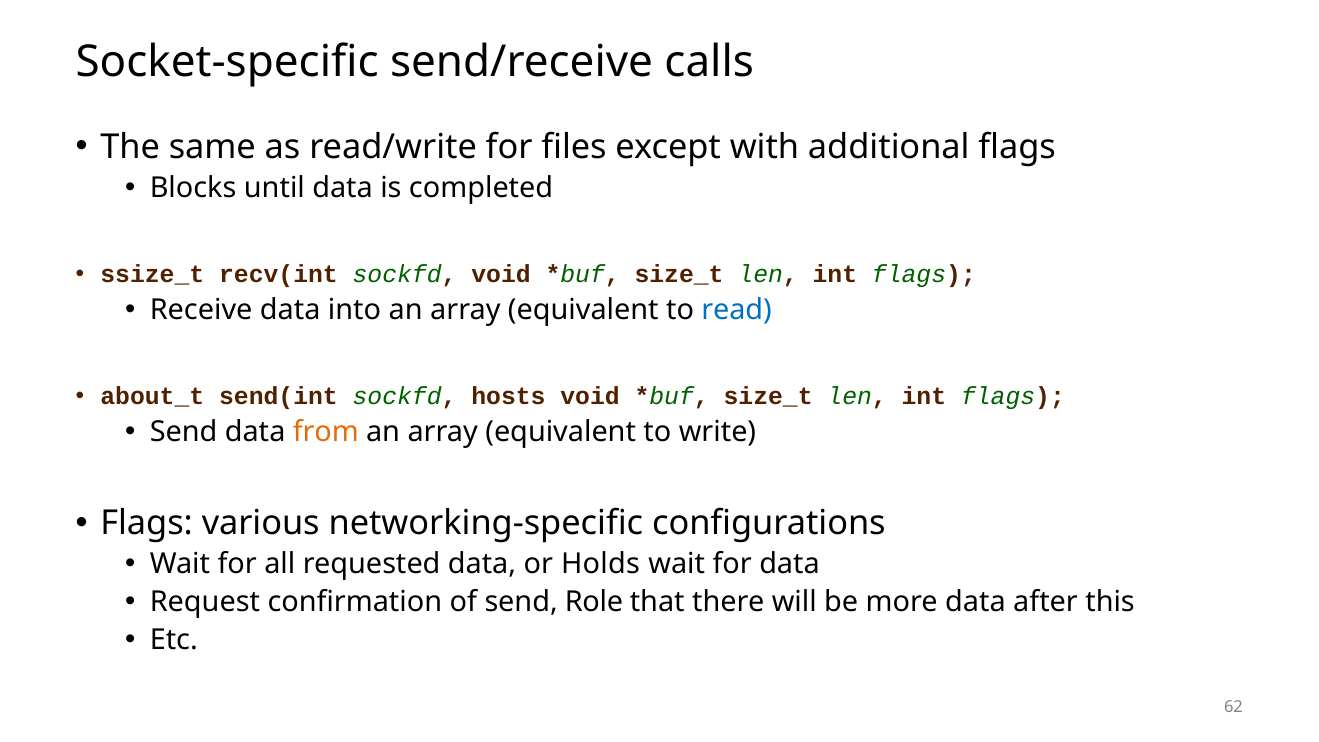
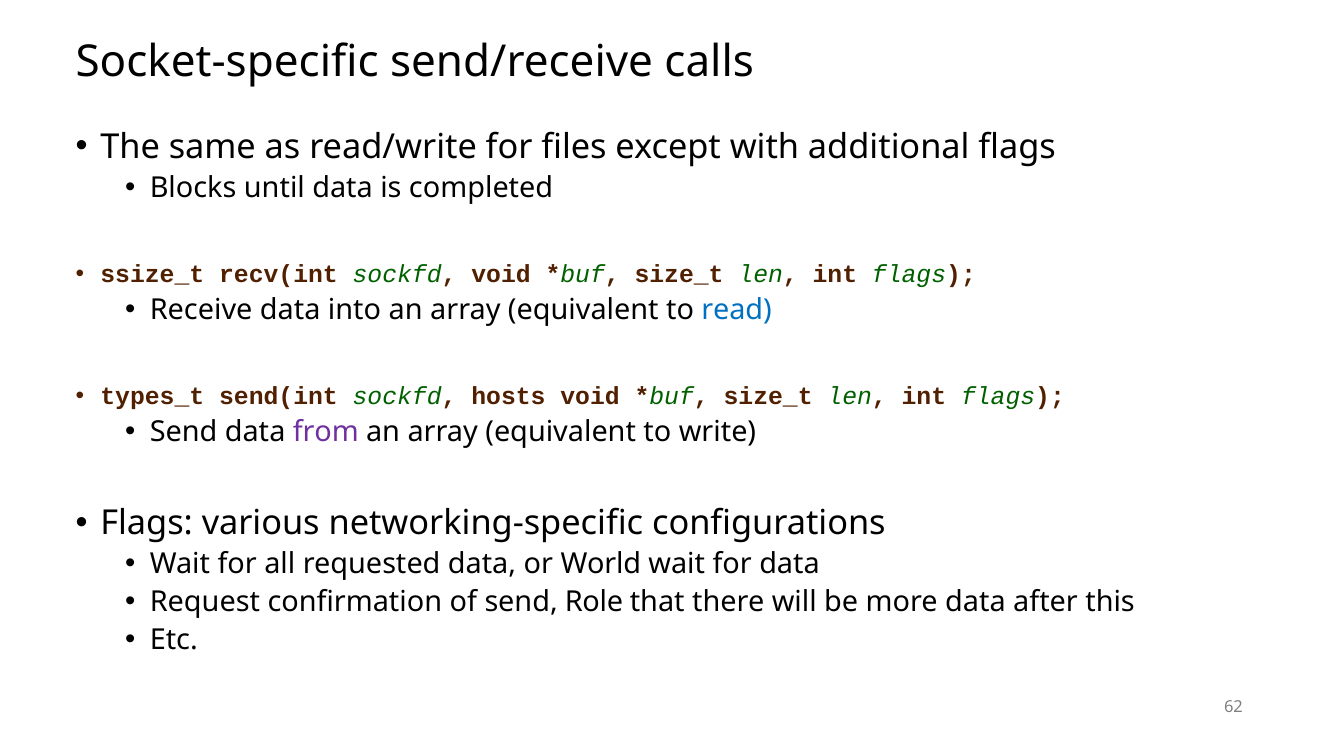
about_t: about_t -> types_t
from colour: orange -> purple
Holds: Holds -> World
